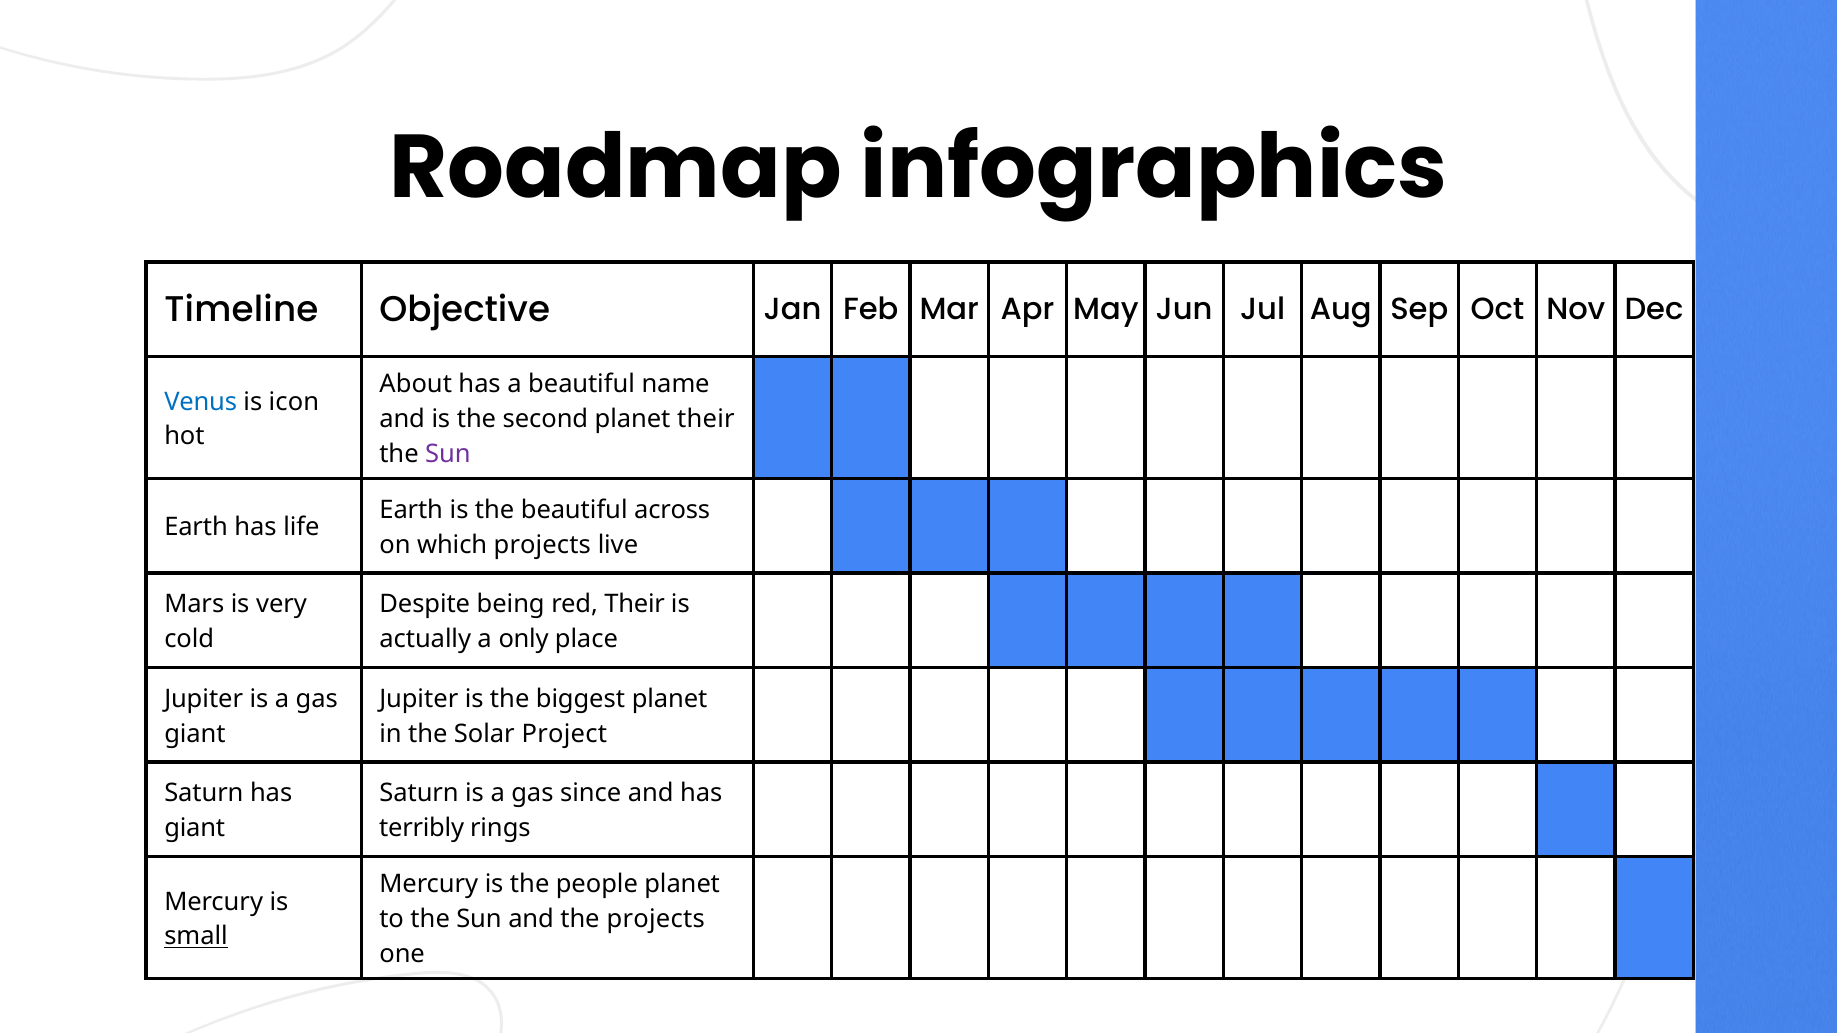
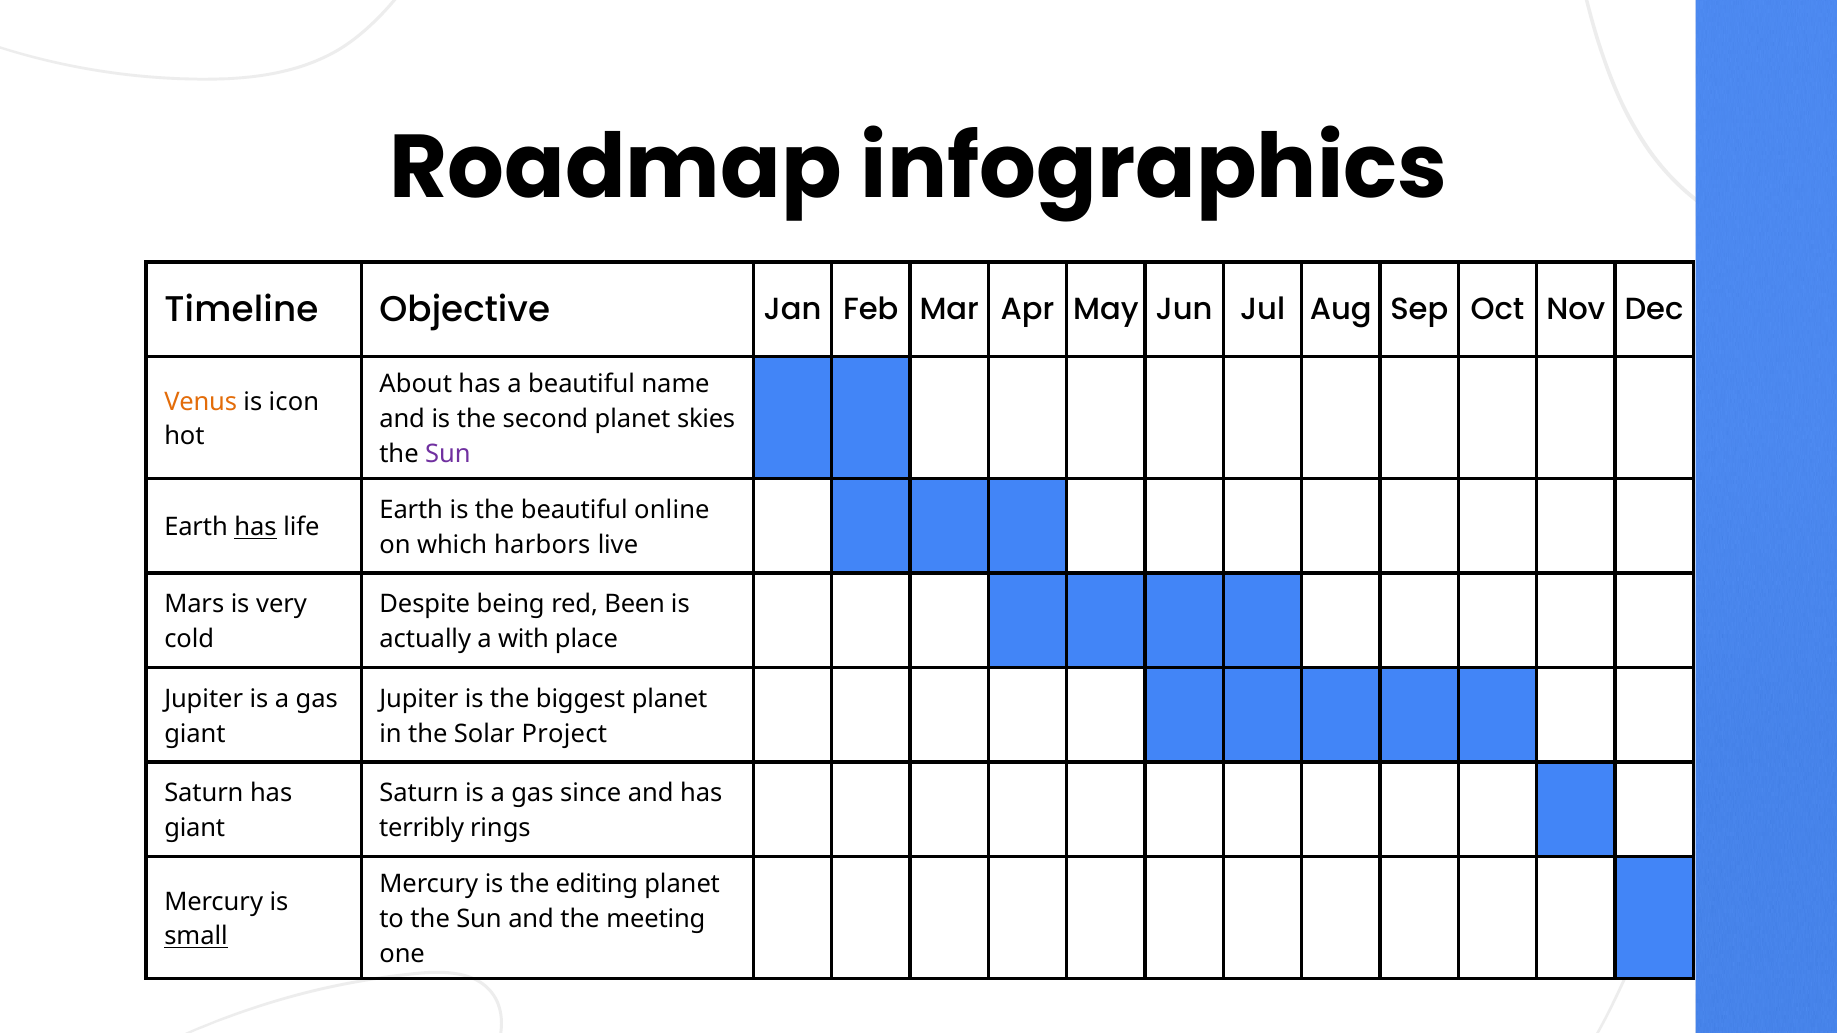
Venus colour: blue -> orange
planet their: their -> skies
across: across -> online
has at (256, 528) underline: none -> present
which projects: projects -> harbors
red Their: Their -> Been
only: only -> with
people: people -> editing
the projects: projects -> meeting
